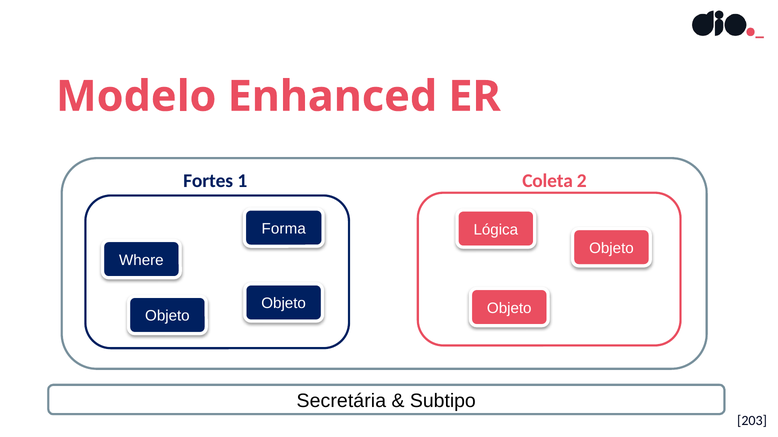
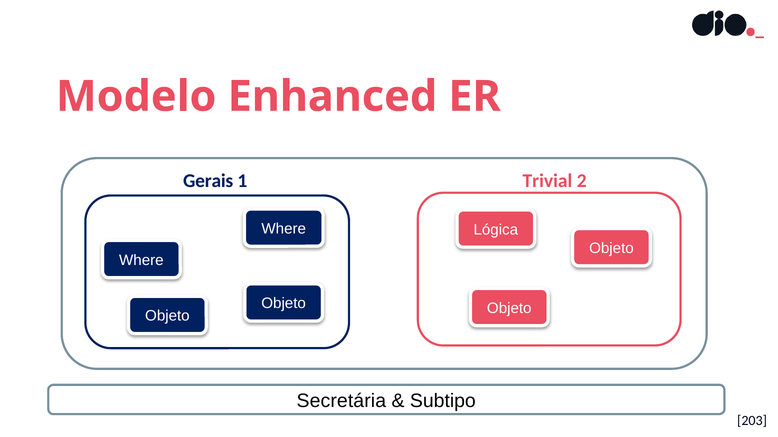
Fortes: Fortes -> Gerais
Coleta: Coleta -> Trivial
Forma at (284, 229): Forma -> Where
